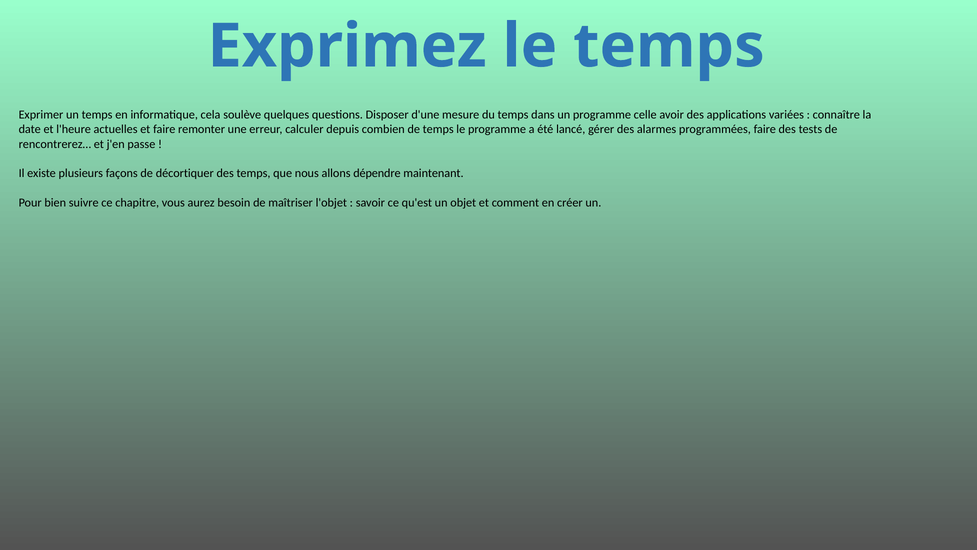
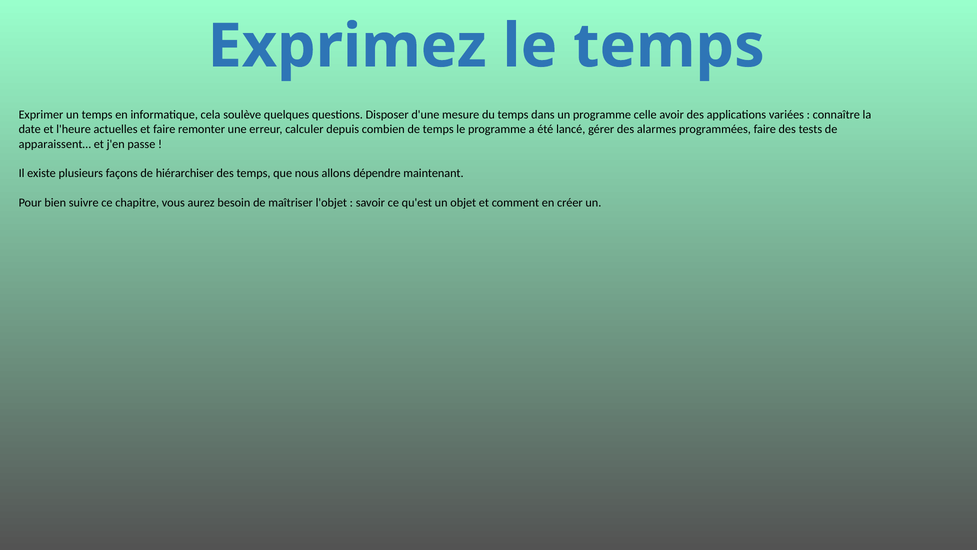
rencontrerez…: rencontrerez… -> apparaissent…
décortiquer: décortiquer -> hiérarchiser
